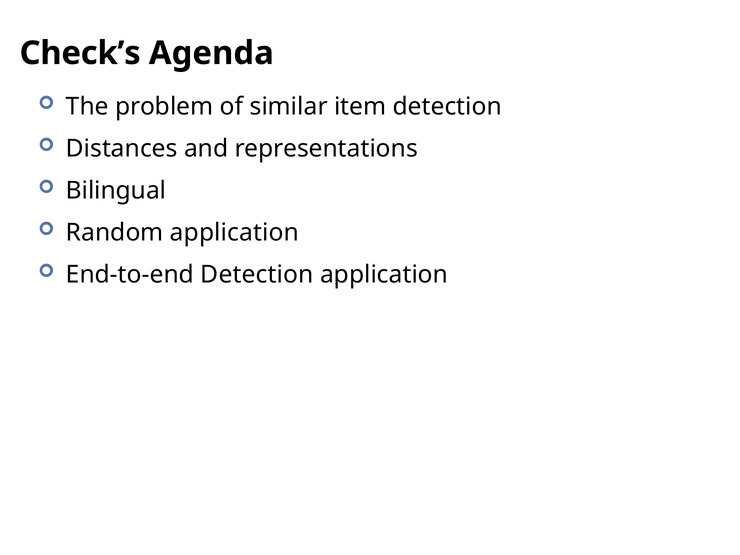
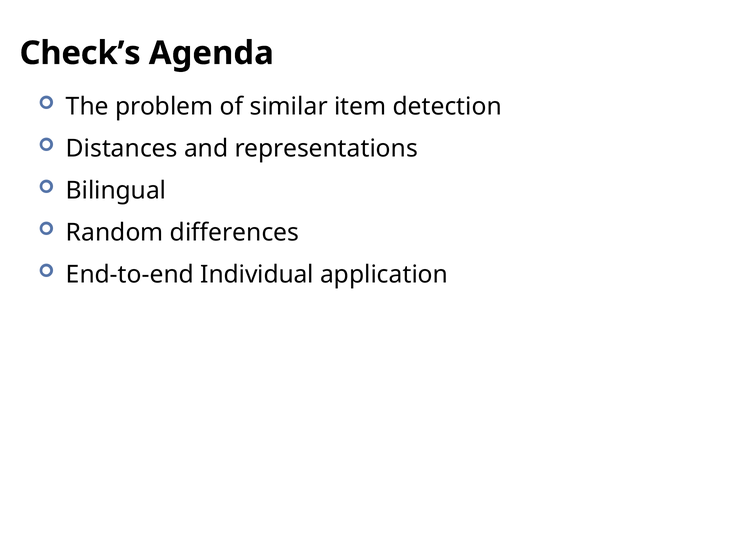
Random application: application -> differences
End-to-end Detection: Detection -> Individual
